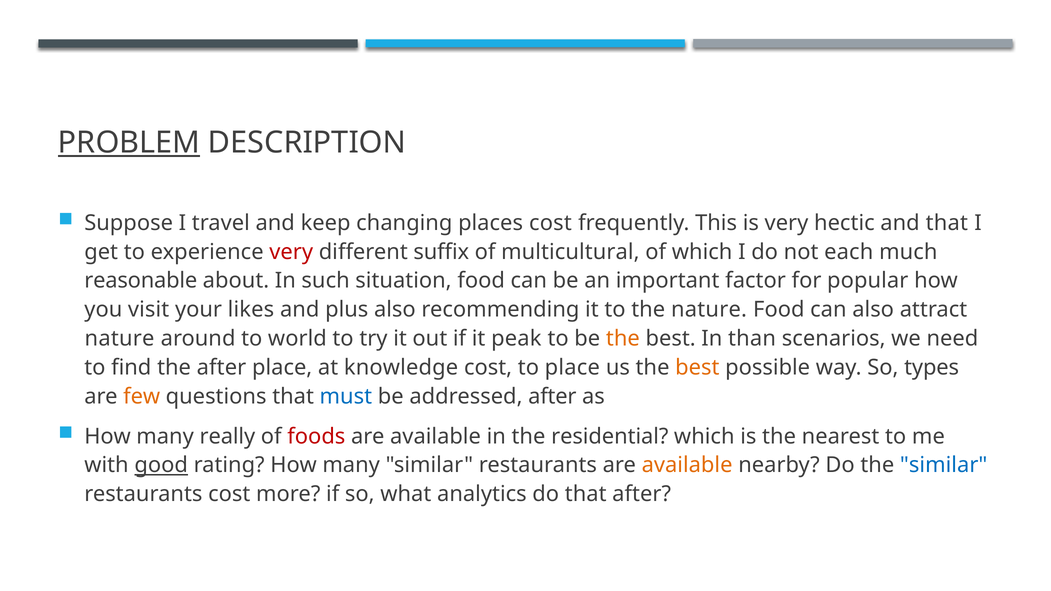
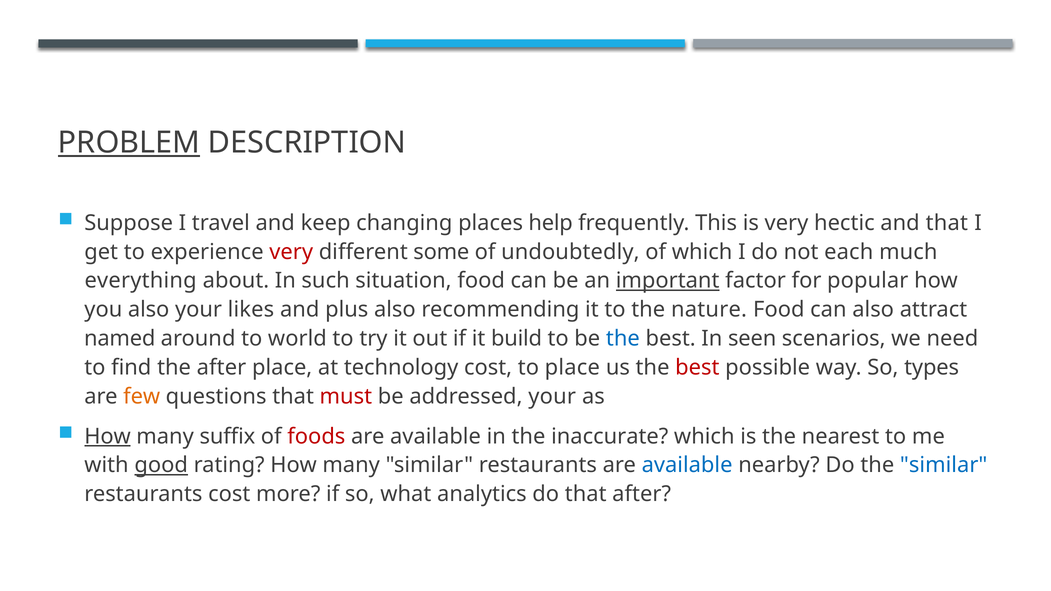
places cost: cost -> help
suffix: suffix -> some
multicultural: multicultural -> undoubtedly
reasonable: reasonable -> everything
important underline: none -> present
you visit: visit -> also
nature at (120, 339): nature -> named
peak: peak -> build
the at (623, 339) colour: orange -> blue
than: than -> seen
knowledge: knowledge -> technology
best at (697, 368) colour: orange -> red
must colour: blue -> red
addressed after: after -> your
How at (108, 436) underline: none -> present
really: really -> suffix
residential: residential -> inaccurate
available at (687, 465) colour: orange -> blue
